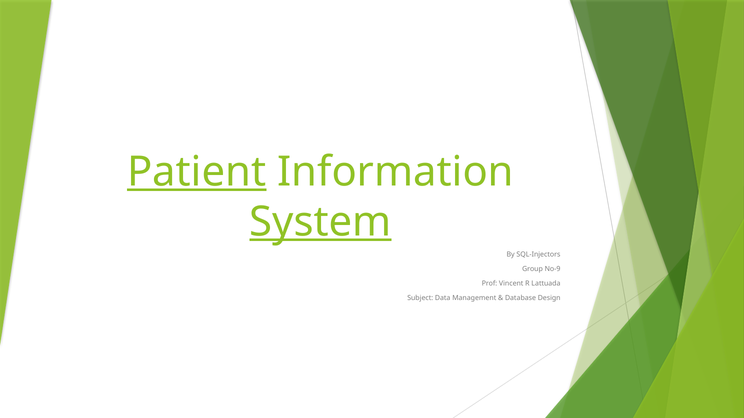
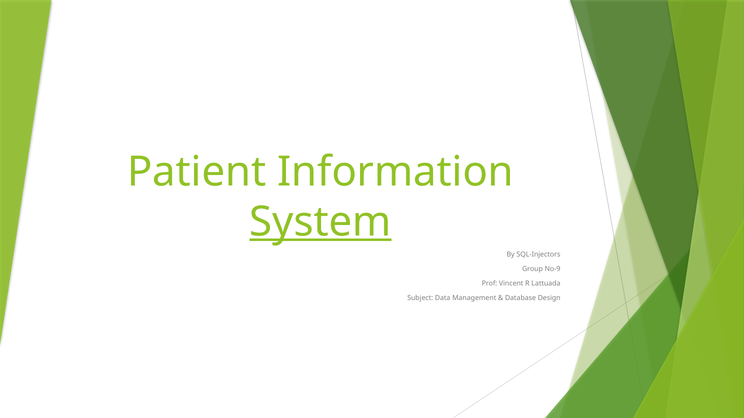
Patient underline: present -> none
